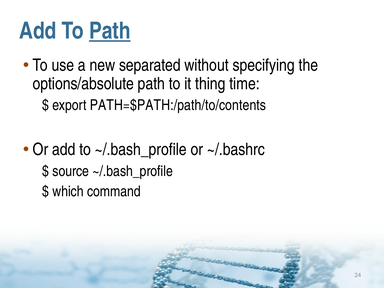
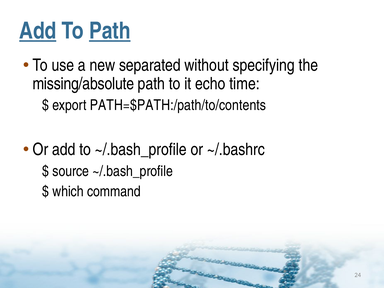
Add at (38, 31) underline: none -> present
options/absolute: options/absolute -> missing/absolute
thing: thing -> echo
